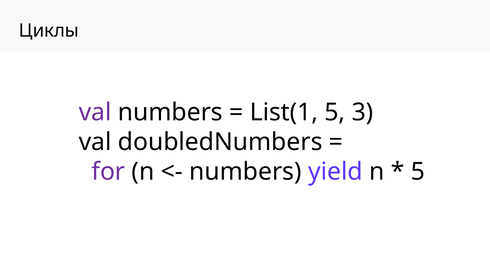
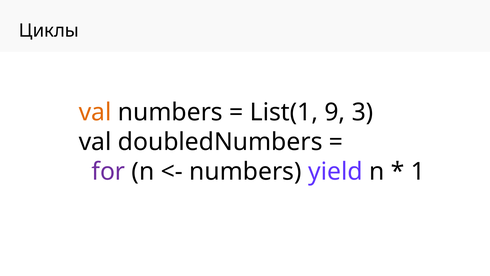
val at (95, 112) colour: purple -> orange
List(1 5: 5 -> 9
5 at (418, 172): 5 -> 1
